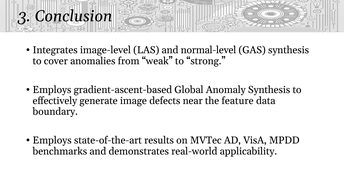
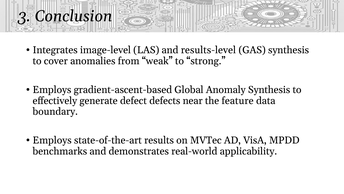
normal-level: normal-level -> results-level
image: image -> defect
